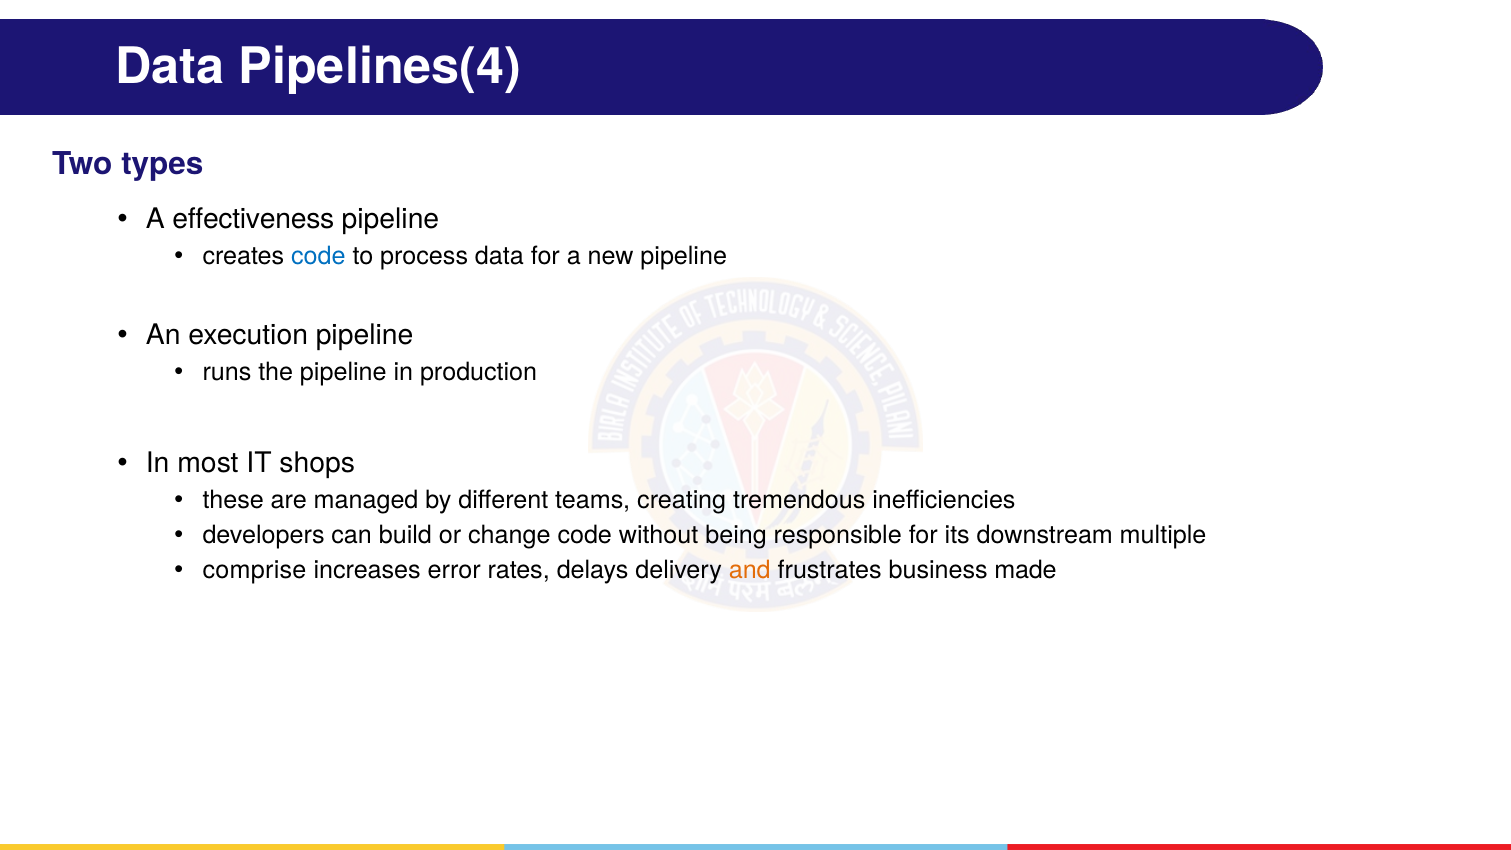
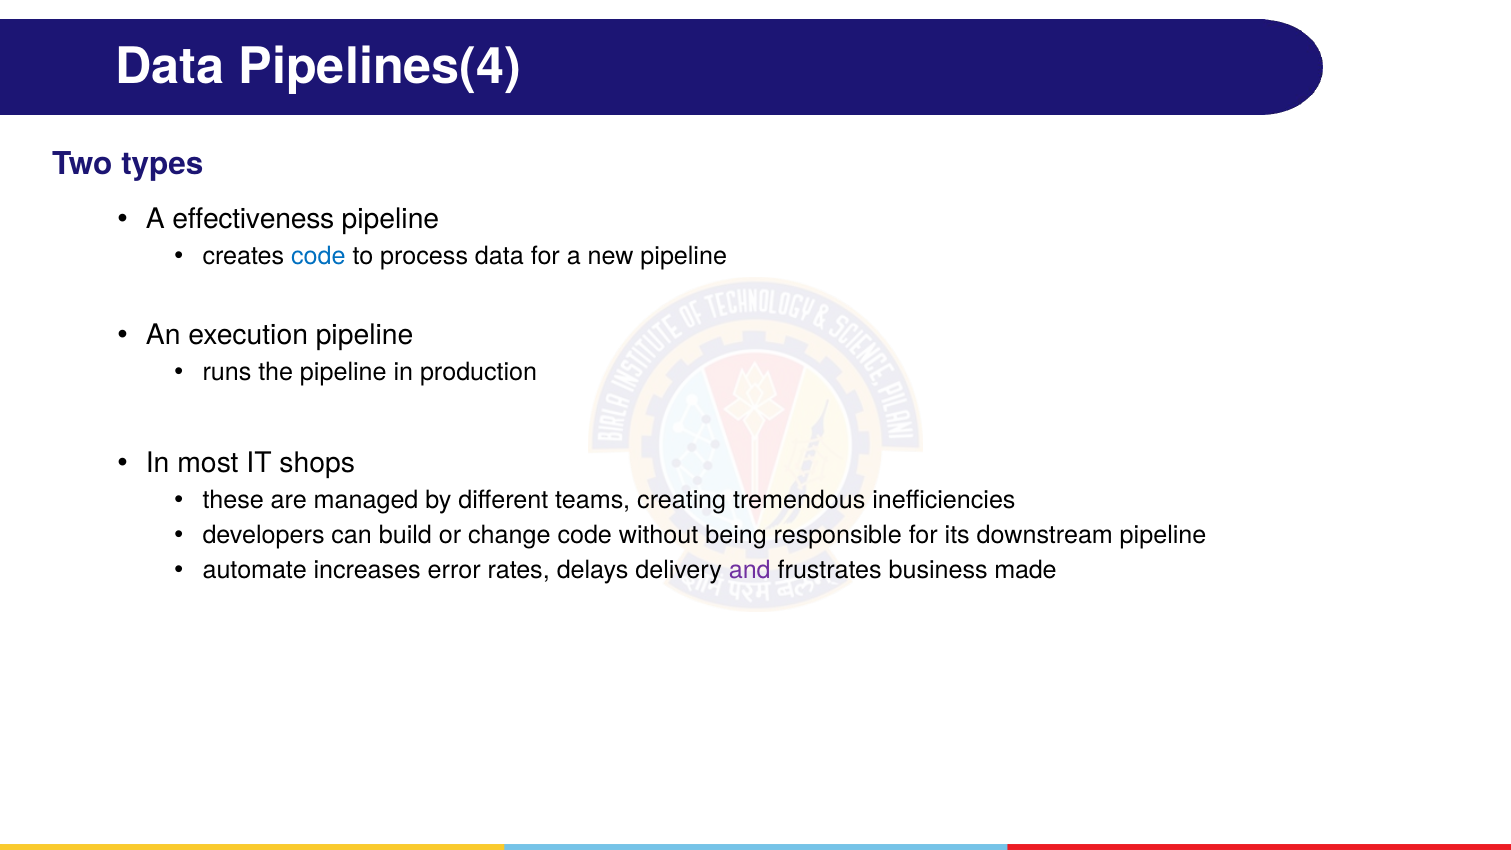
downstream multiple: multiple -> pipeline
comprise: comprise -> automate
and colour: orange -> purple
